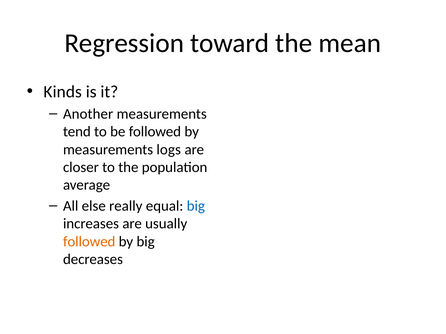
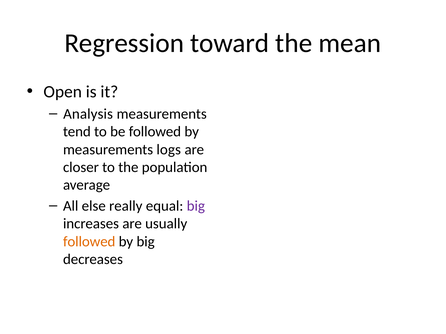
Kinds: Kinds -> Open
Another: Another -> Analysis
big at (196, 206) colour: blue -> purple
